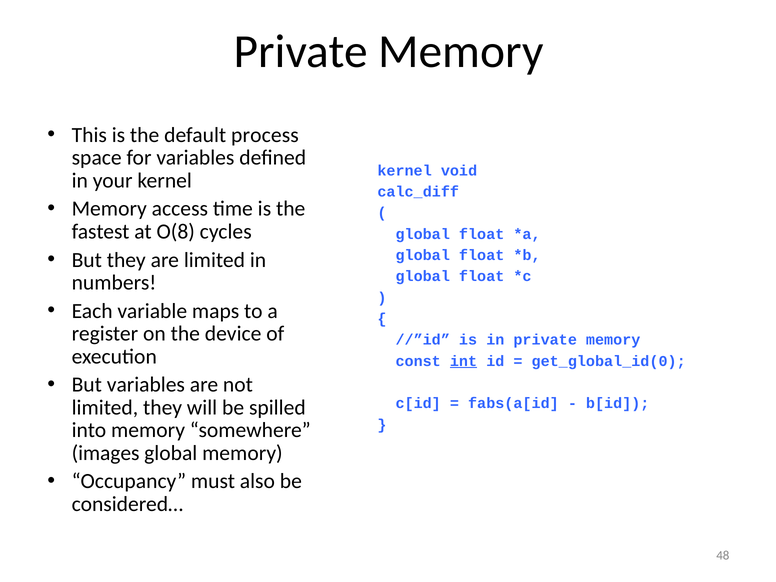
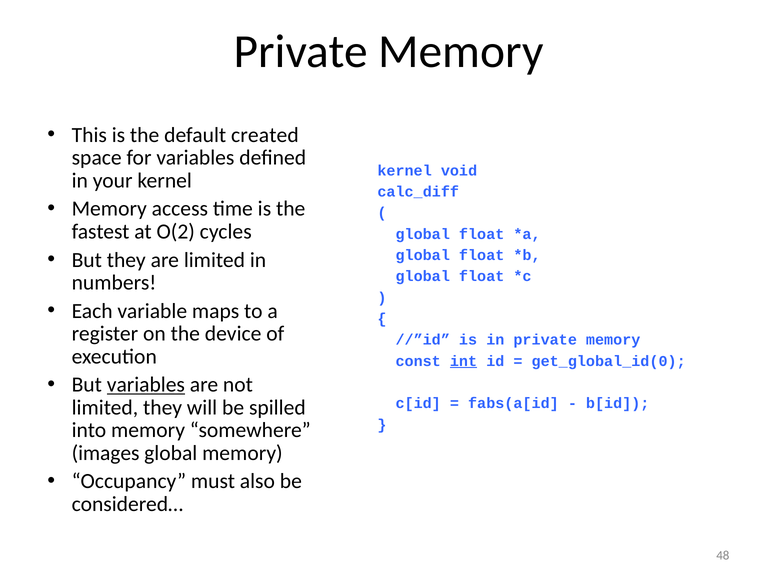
process: process -> created
O(8: O(8 -> O(2
variables at (146, 385) underline: none -> present
